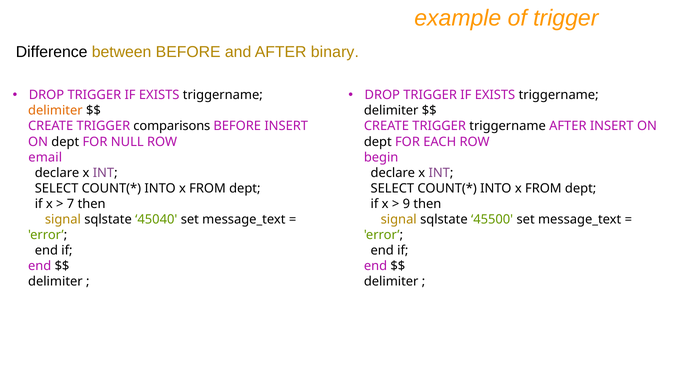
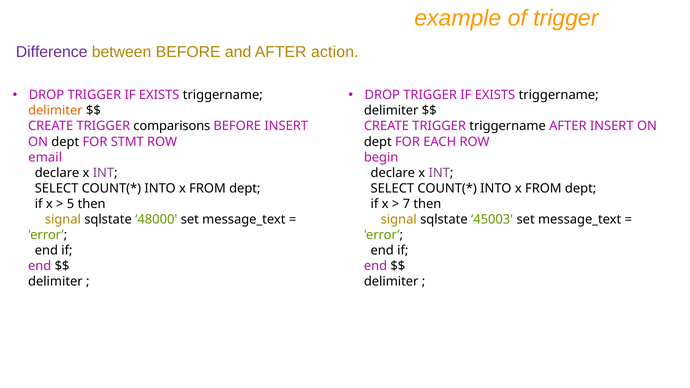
Difference colour: black -> purple
binary: binary -> action
NULL: NULL -> STMT
7: 7 -> 5
9: 9 -> 7
45040: 45040 -> 48000
45500: 45500 -> 45003
